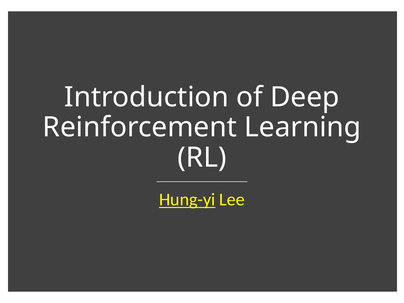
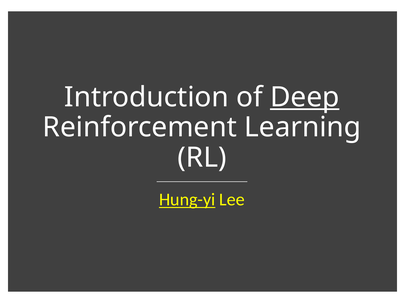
Deep underline: none -> present
